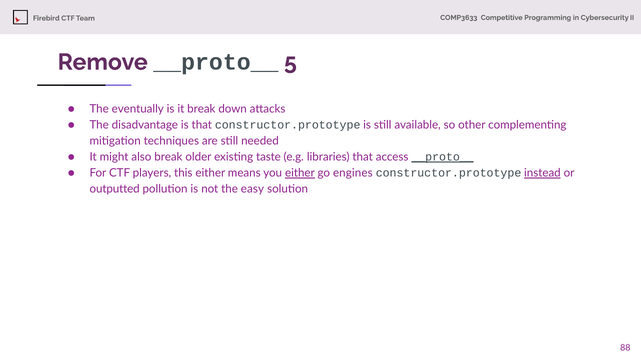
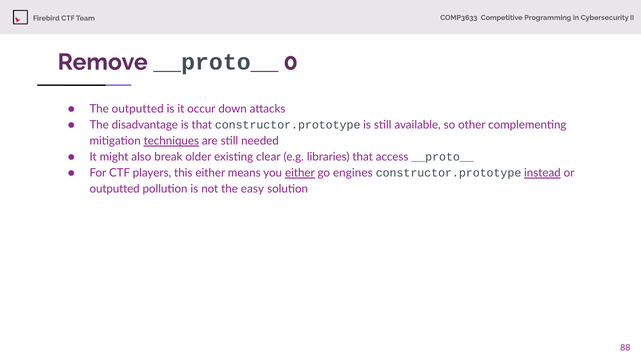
5: 5 -> 0
The eventually: eventually -> outputted
it break: break -> occur
techniques underline: none -> present
taste: taste -> clear
__proto__ at (443, 157) underline: present -> none
